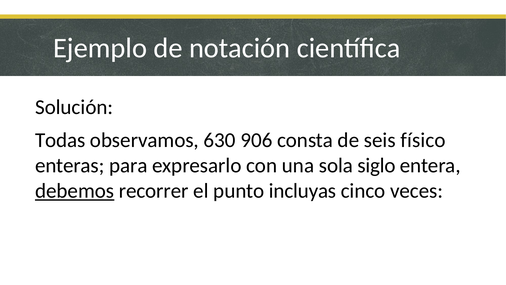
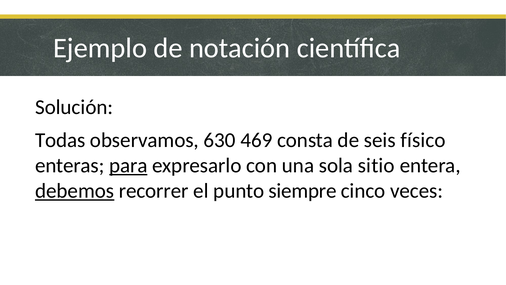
906: 906 -> 469
para underline: none -> present
siglo: siglo -> sitio
incluyas: incluyas -> siempre
